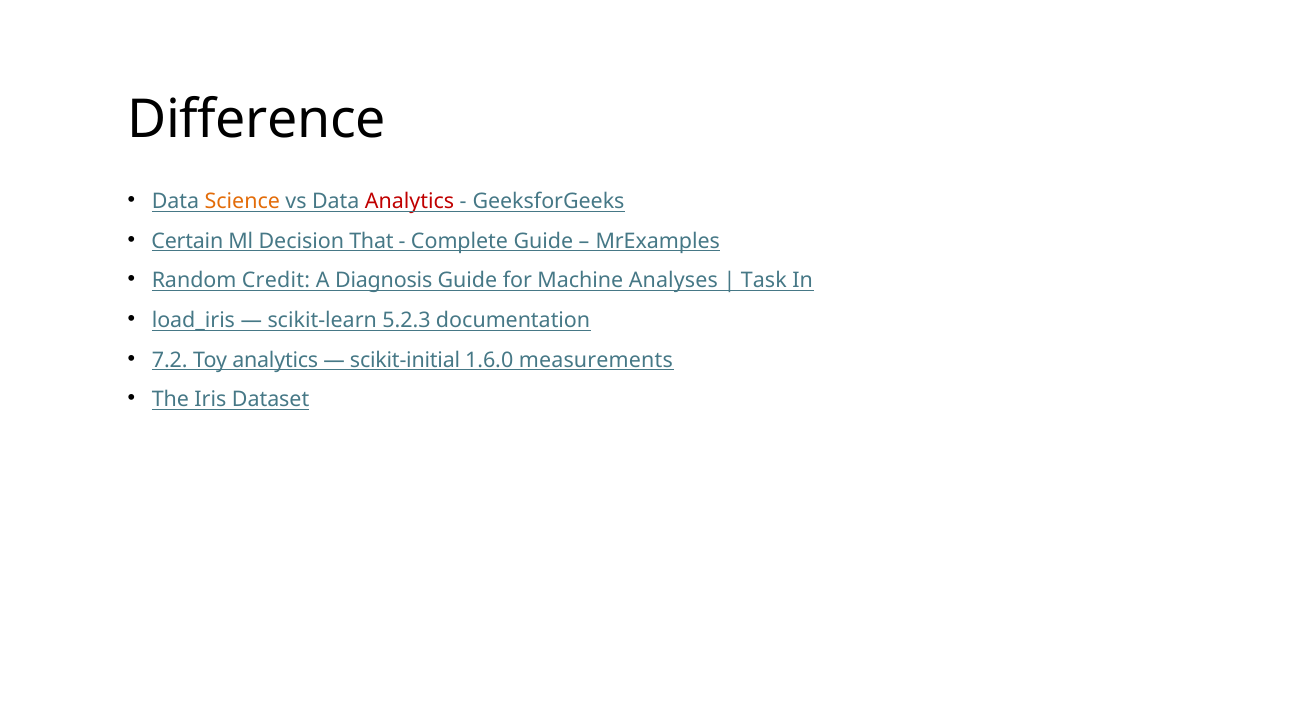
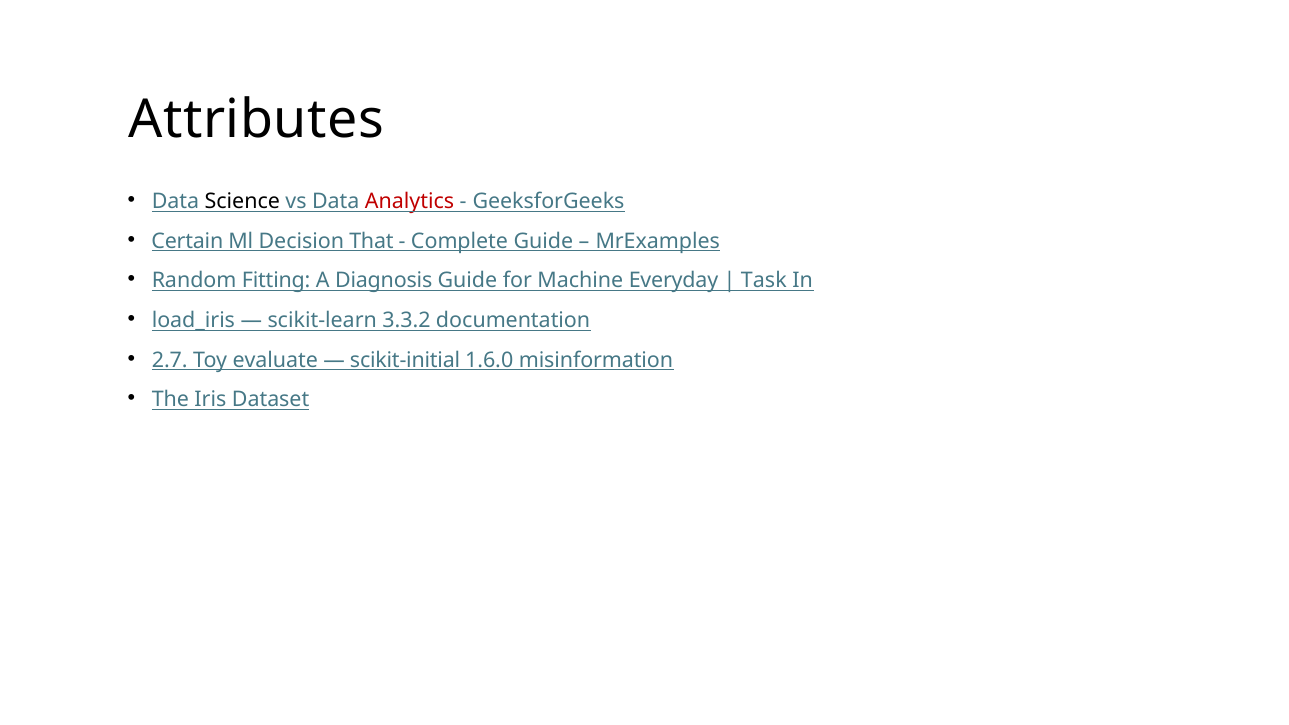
Difference: Difference -> Attributes
Science colour: orange -> black
Credit: Credit -> Fitting
Analyses: Analyses -> Everyday
5.2.3: 5.2.3 -> 3.3.2
7.2: 7.2 -> 2.7
Toy analytics: analytics -> evaluate
measurements: measurements -> misinformation
